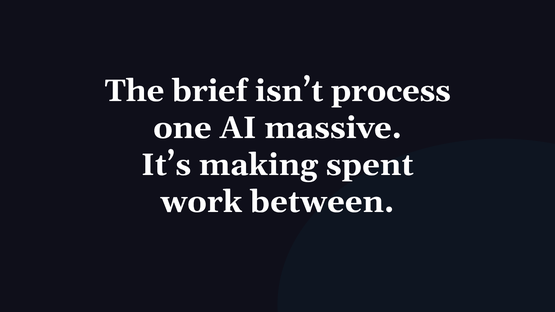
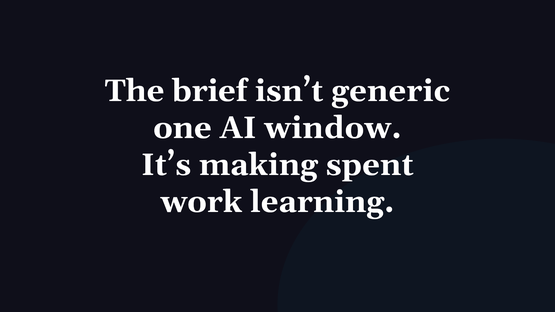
process: process -> generic
massive: massive -> window
between: between -> learning
